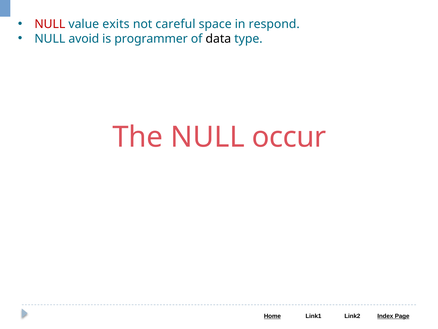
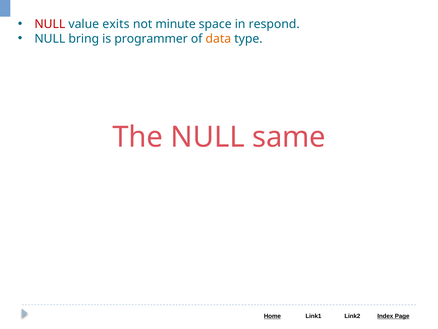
careful: careful -> minute
avoid: avoid -> bring
data colour: black -> orange
occur: occur -> same
